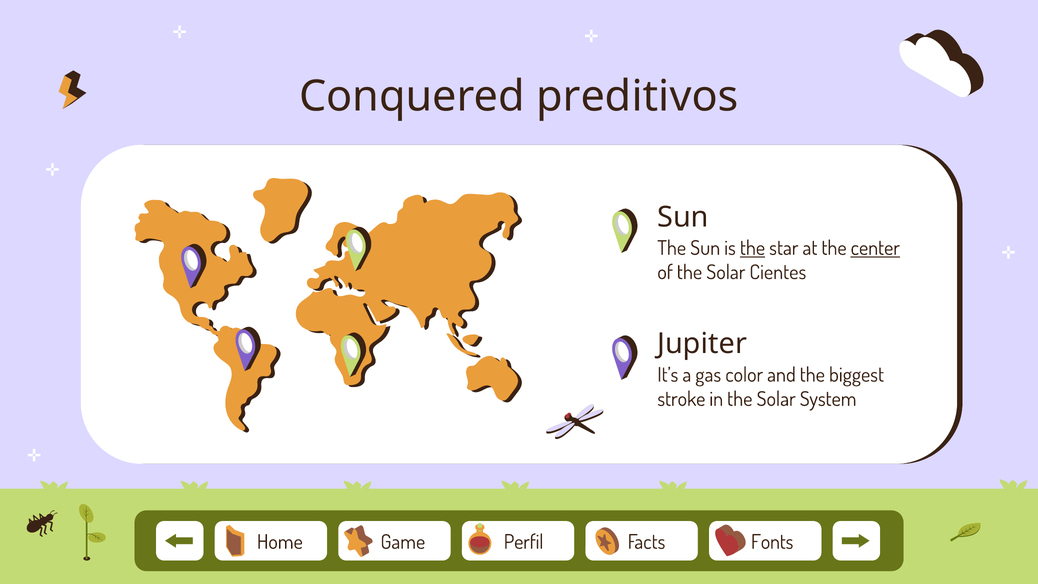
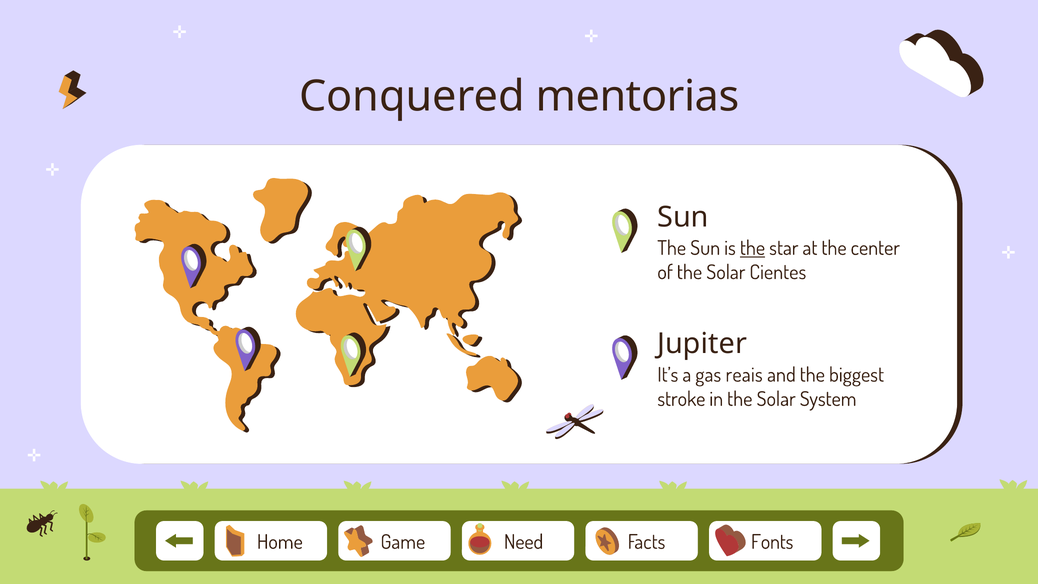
preditivos: preditivos -> mentorias
center underline: present -> none
color: color -> reais
Perfil: Perfil -> Need
